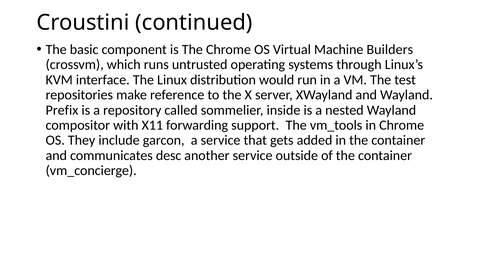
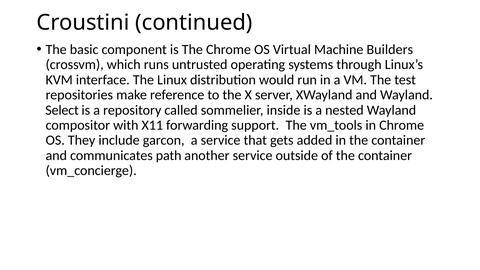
Prefix: Prefix -> Select
desc: desc -> path
